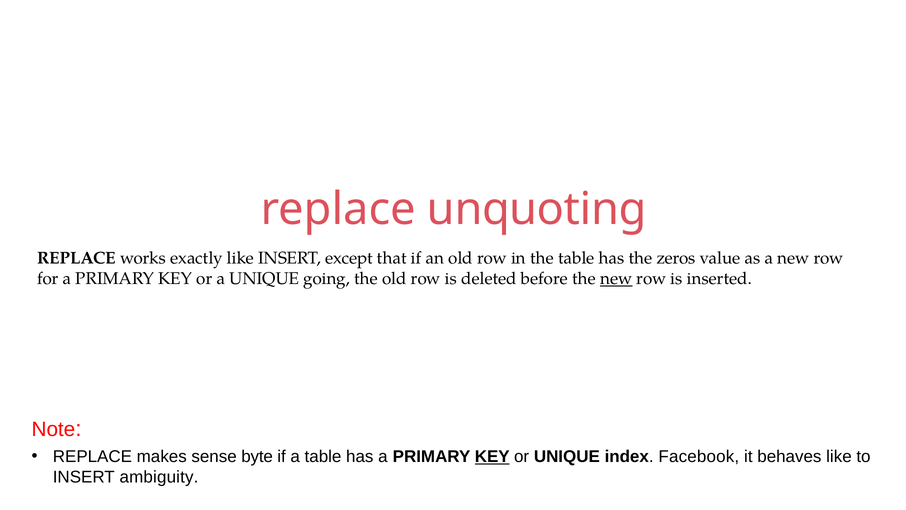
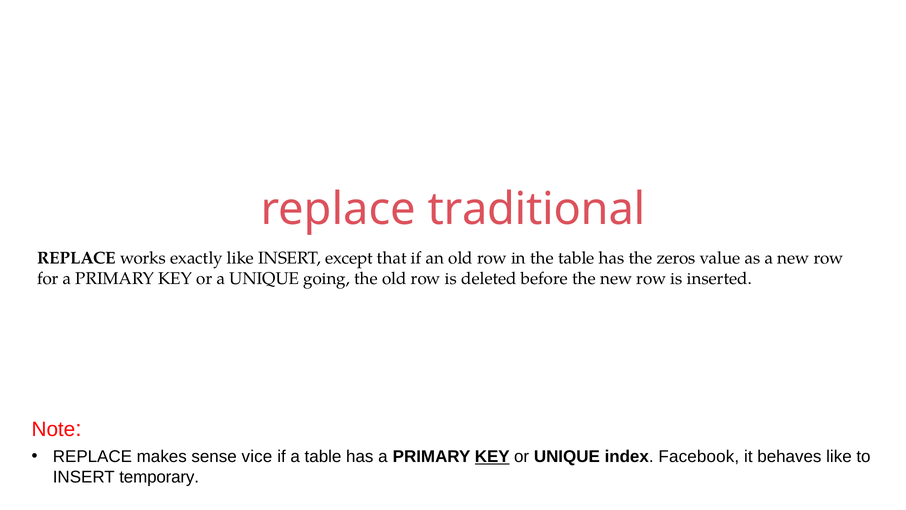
unquoting: unquoting -> traditional
new at (616, 279) underline: present -> none
byte: byte -> vice
ambiguity: ambiguity -> temporary
